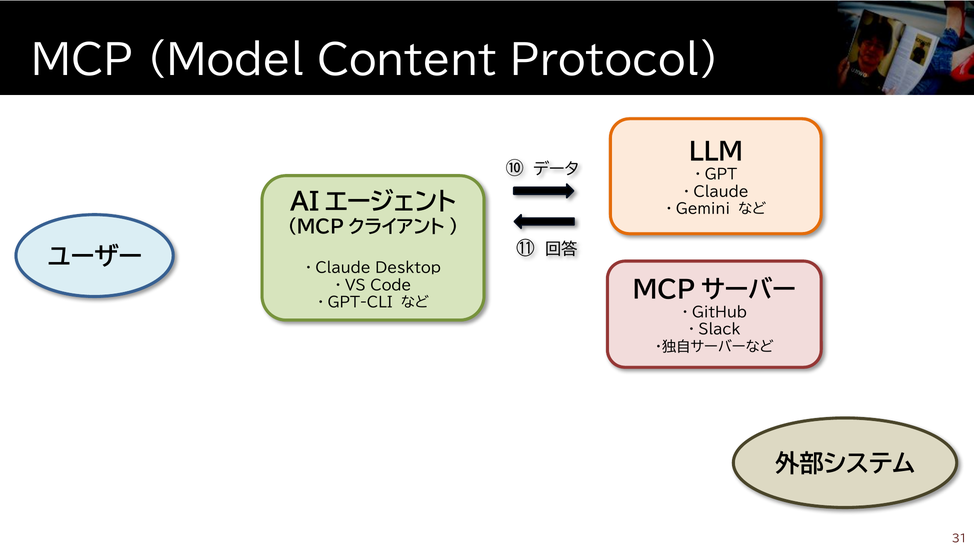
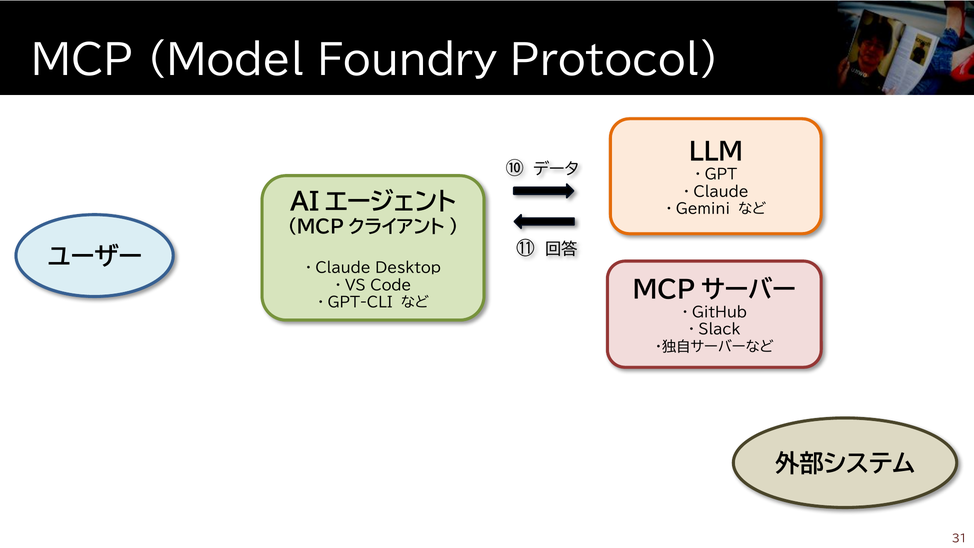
Content: Content -> Foundry
